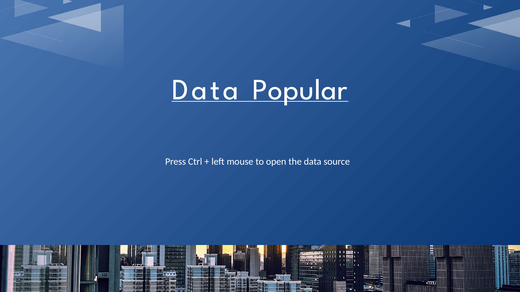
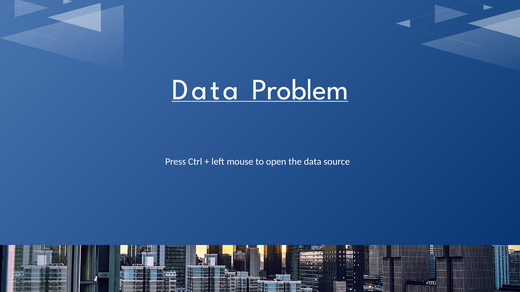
Popular: Popular -> Problem
